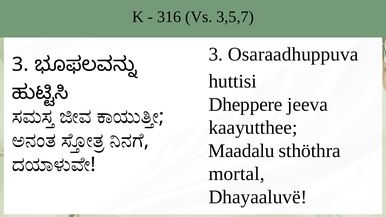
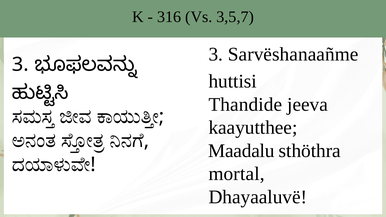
Osaraadhuppuva: Osaraadhuppuva -> Sarvëshanaañme
Dheppere: Dheppere -> Thandide
